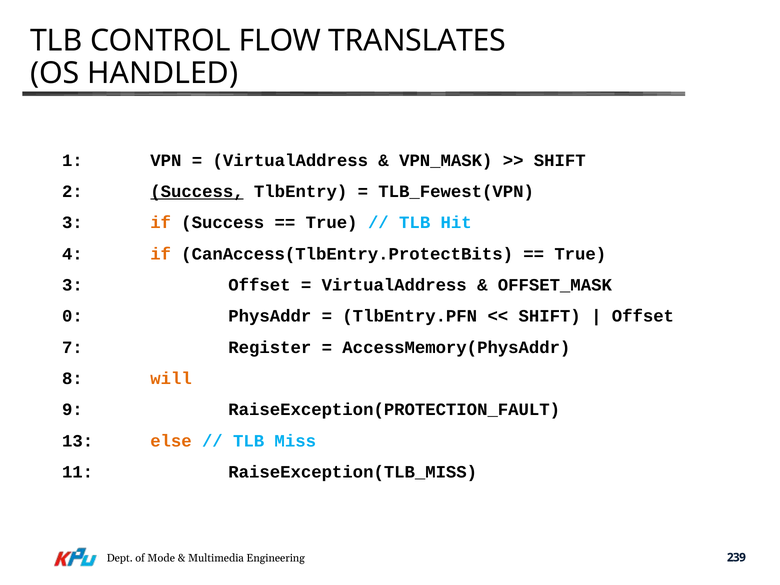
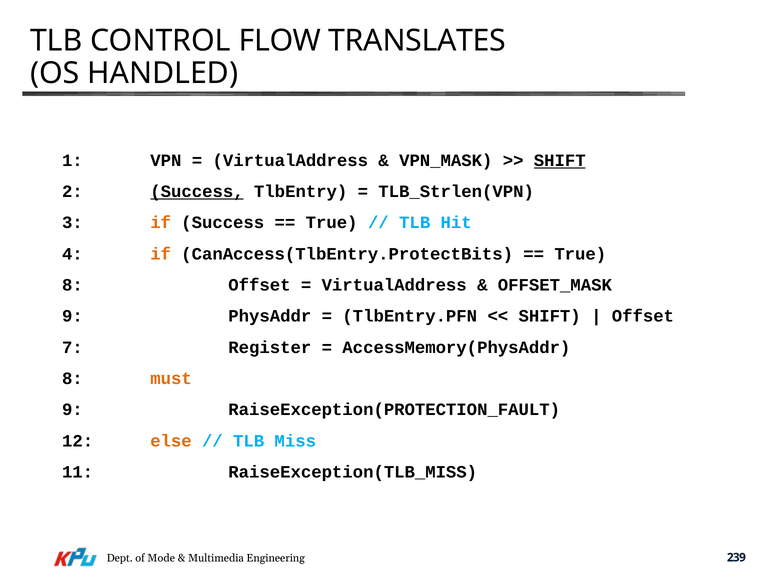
SHIFT at (560, 160) underline: none -> present
TLB_Fewest(VPN: TLB_Fewest(VPN -> TLB_Strlen(VPN
3 at (72, 285): 3 -> 8
0 at (72, 316): 0 -> 9
will: will -> must
13: 13 -> 12
